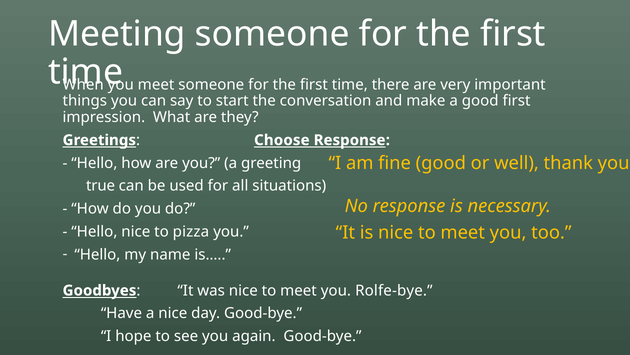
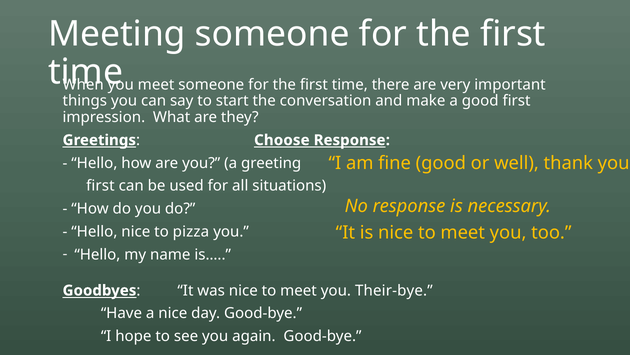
true at (101, 186): true -> first
Rolfe-bye: Rolfe-bye -> Their-bye
